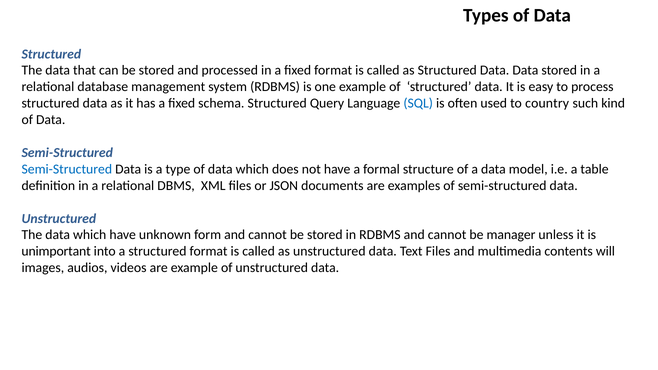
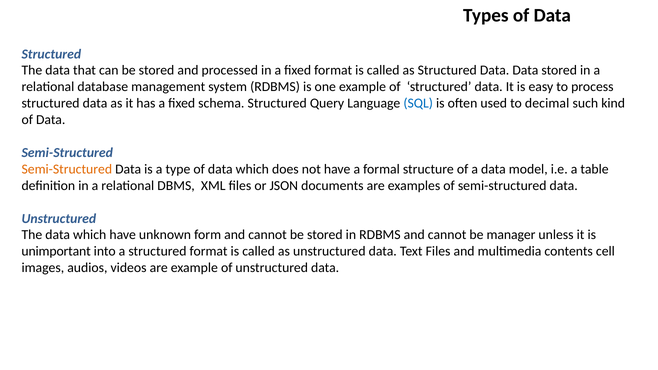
country: country -> decimal
Semi-Structured at (67, 169) colour: blue -> orange
will: will -> cell
